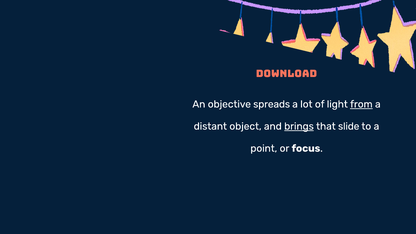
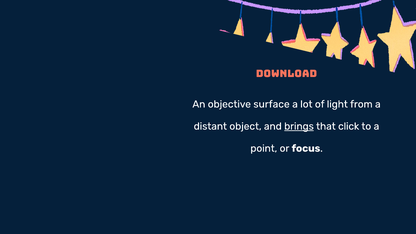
spreads: spreads -> surface
from underline: present -> none
slide: slide -> click
